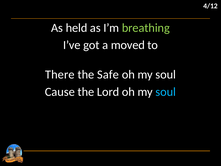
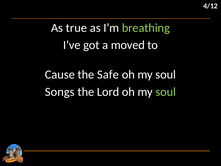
held: held -> true
There: There -> Cause
Cause: Cause -> Songs
soul at (166, 92) colour: light blue -> light green
